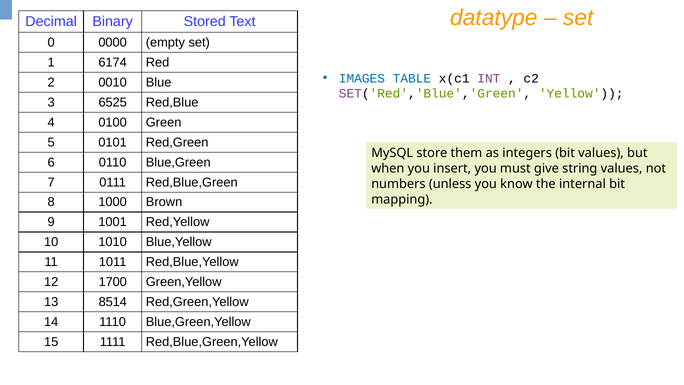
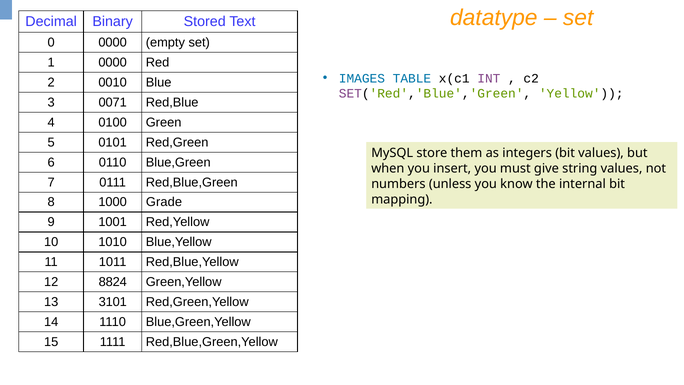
1 6174: 6174 -> 0000
6525: 6525 -> 0071
Brown: Brown -> Grade
1700: 1700 -> 8824
8514: 8514 -> 3101
